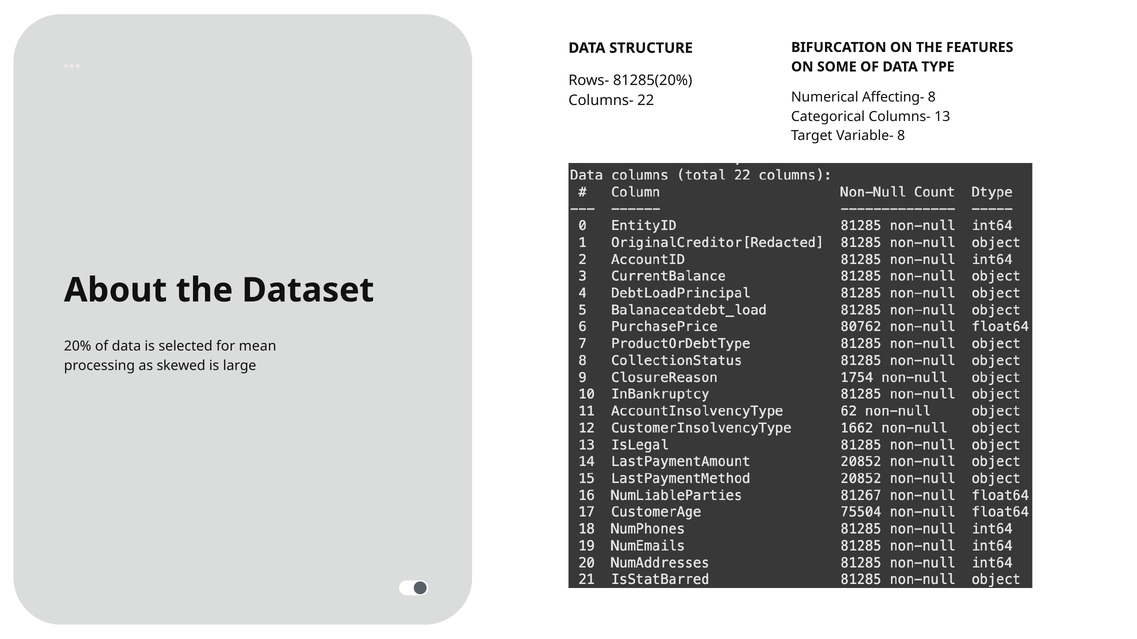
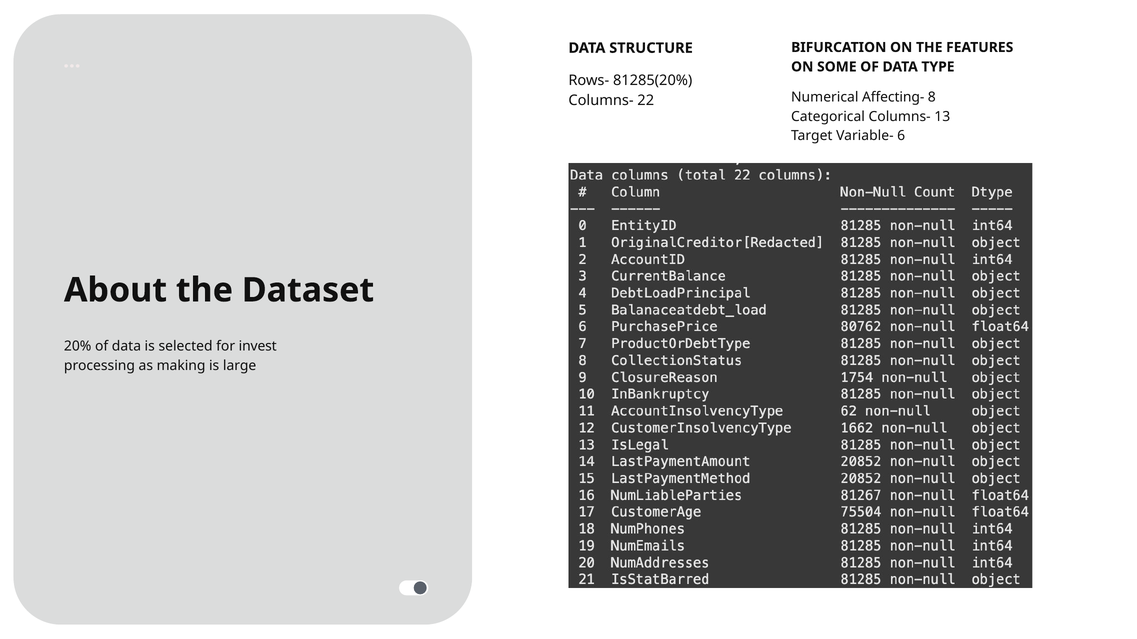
Variable- 8: 8 -> 6
mean: mean -> invest
skewed: skewed -> making
